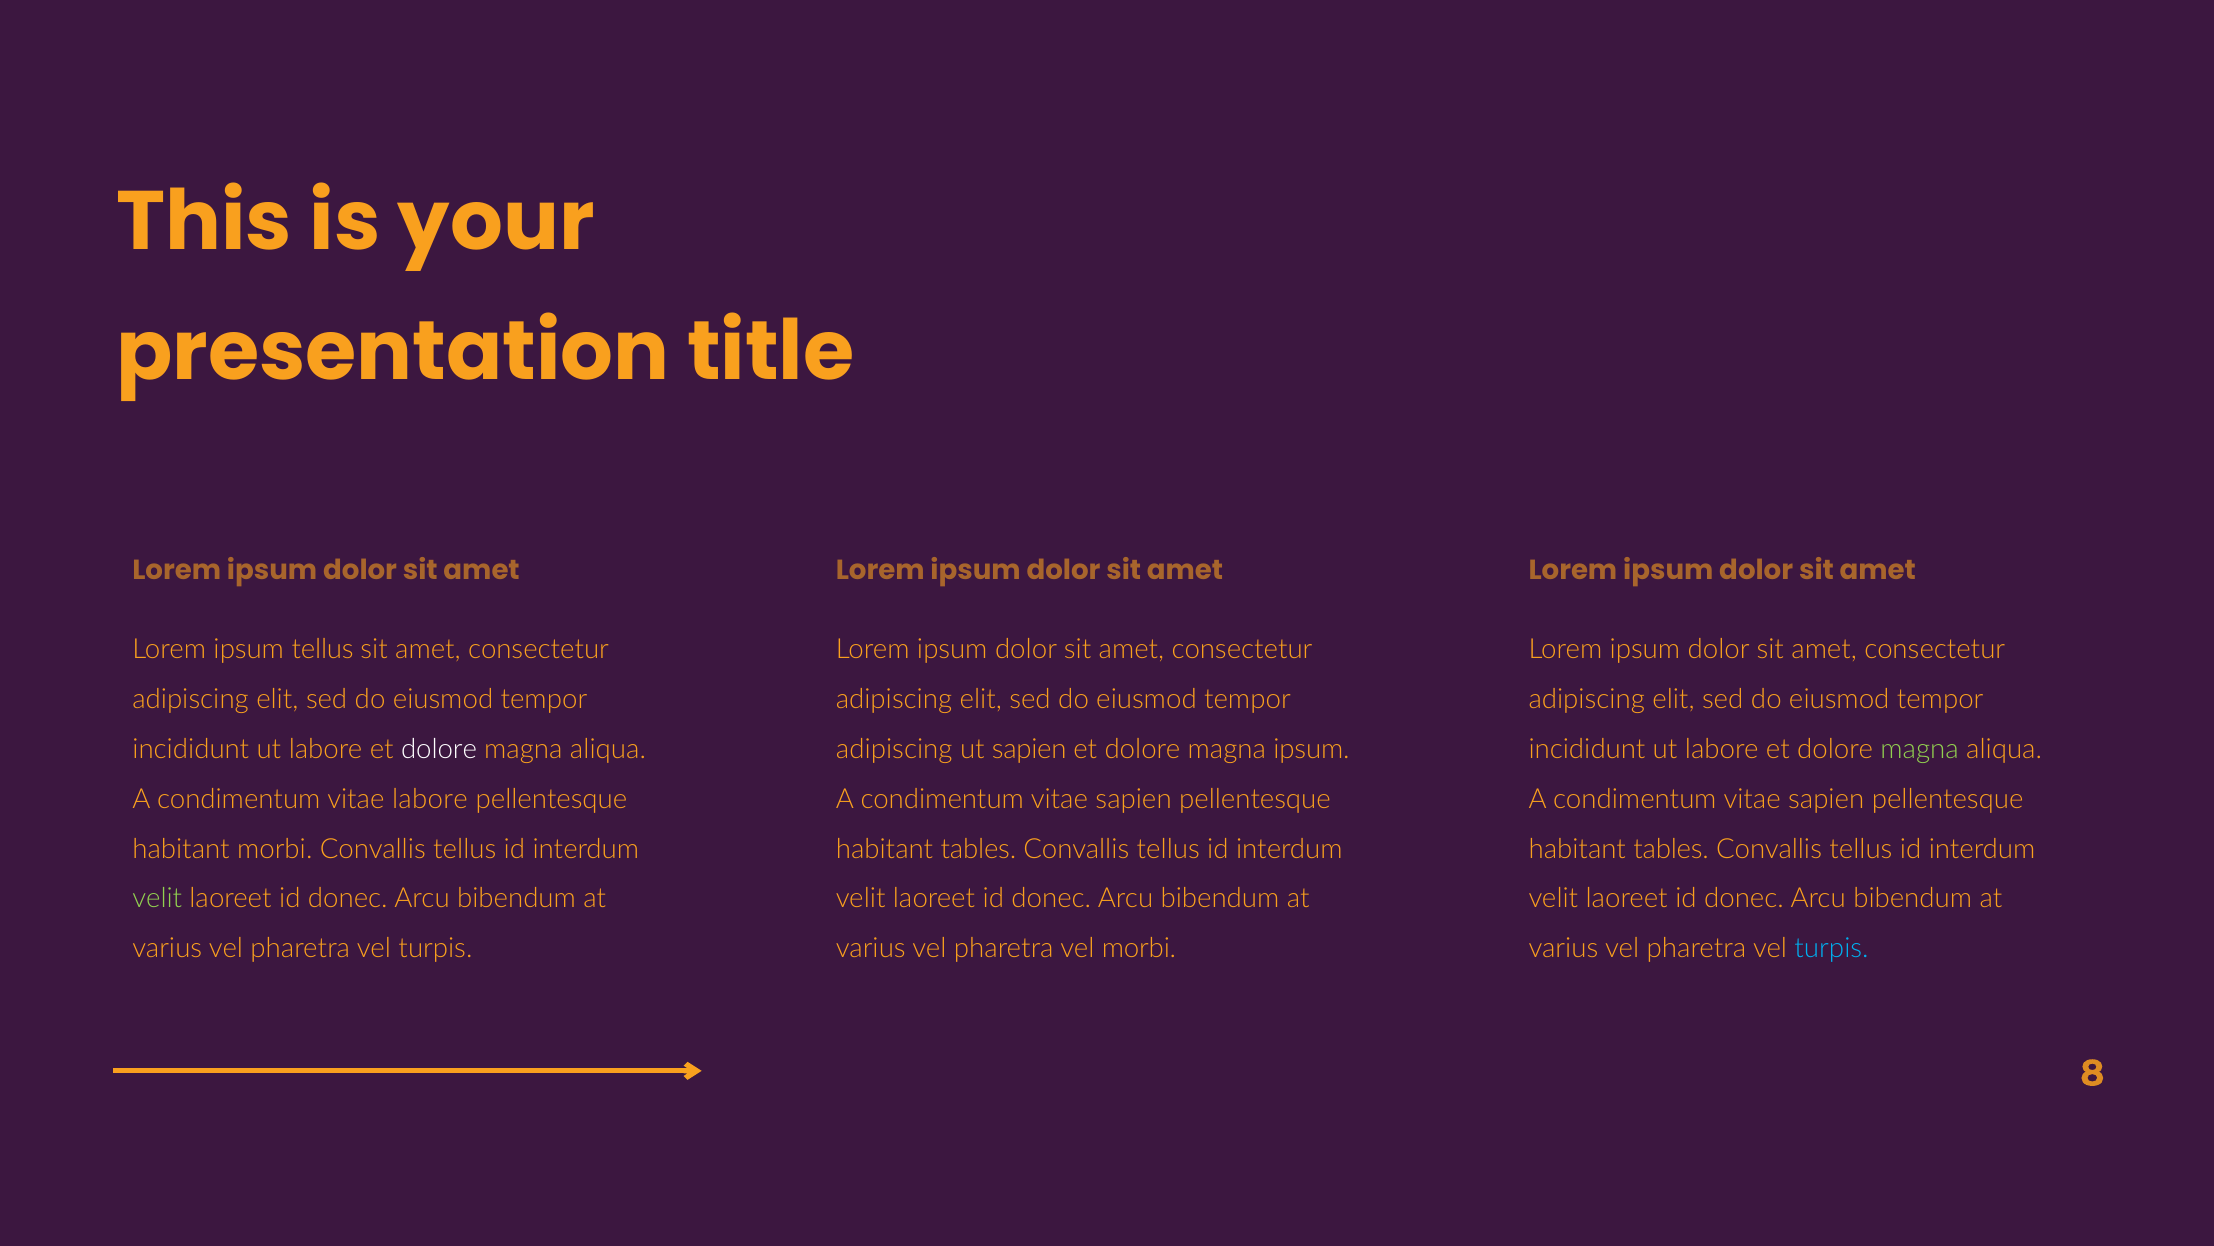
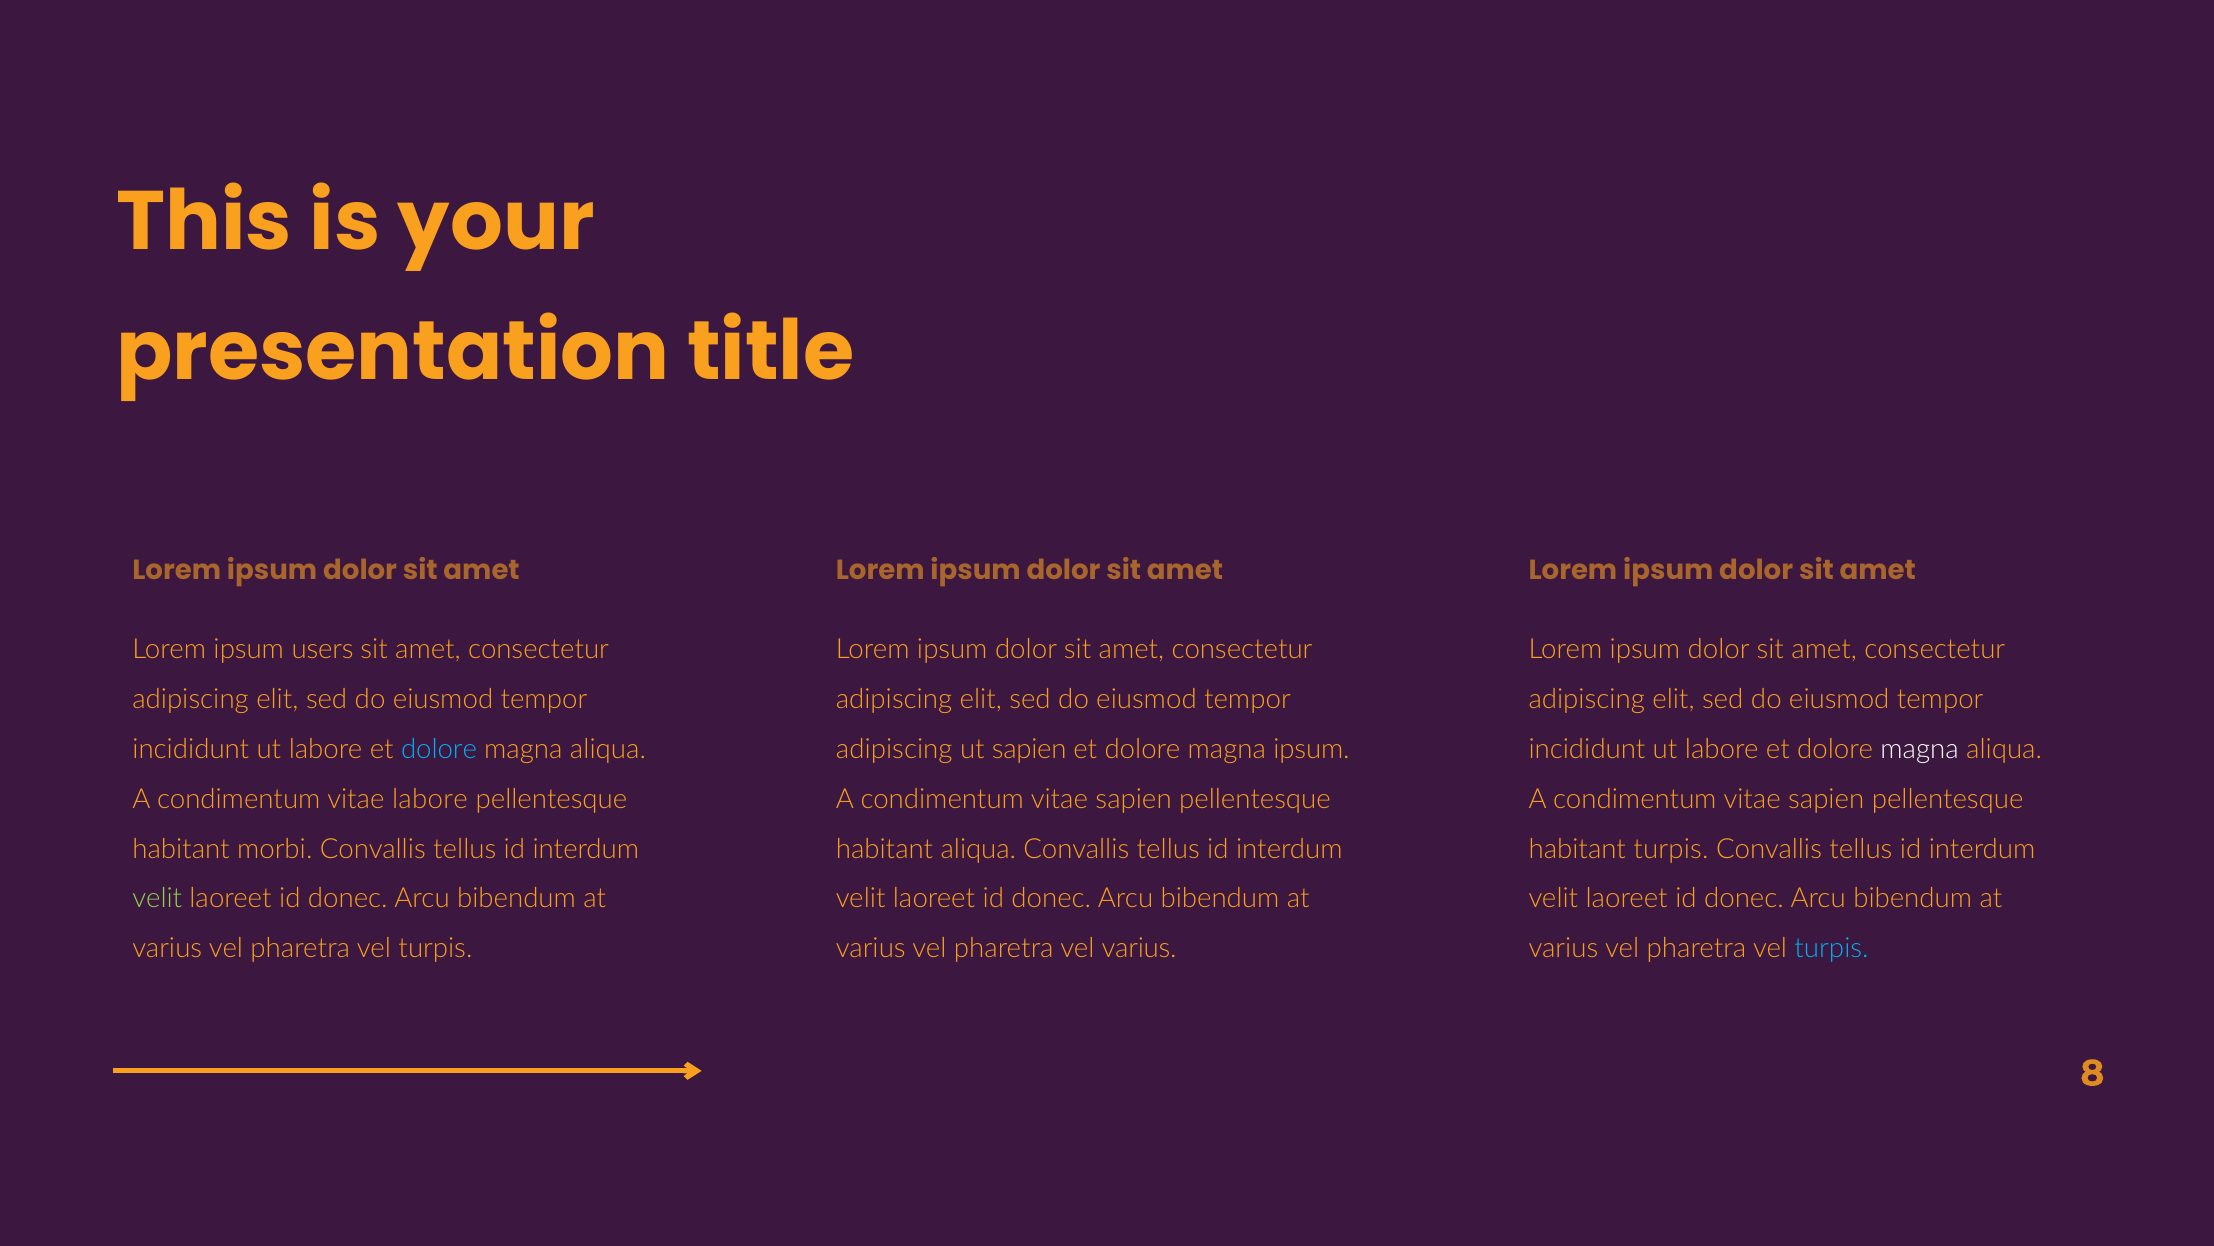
ipsum tellus: tellus -> users
dolore at (439, 749) colour: white -> light blue
magna at (1920, 749) colour: light green -> white
tables at (978, 849): tables -> aliqua
tables at (1671, 849): tables -> turpis
vel morbi: morbi -> varius
